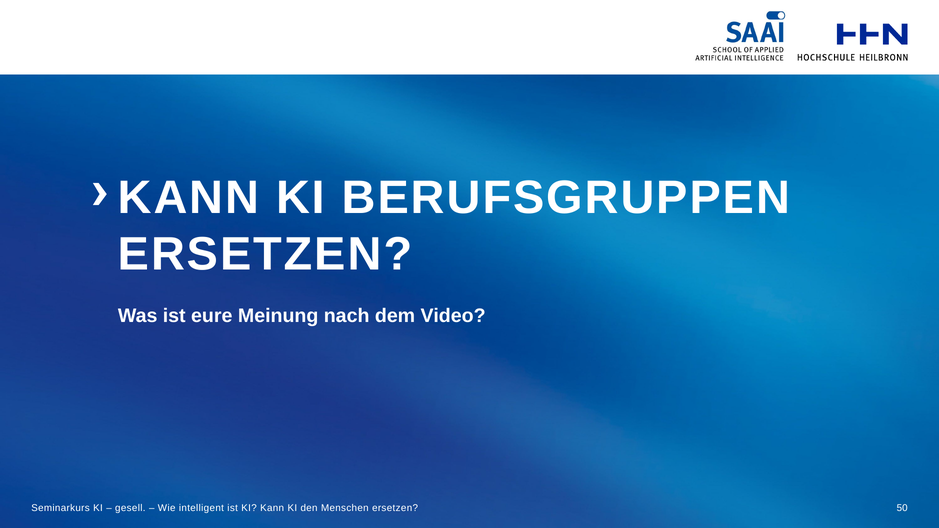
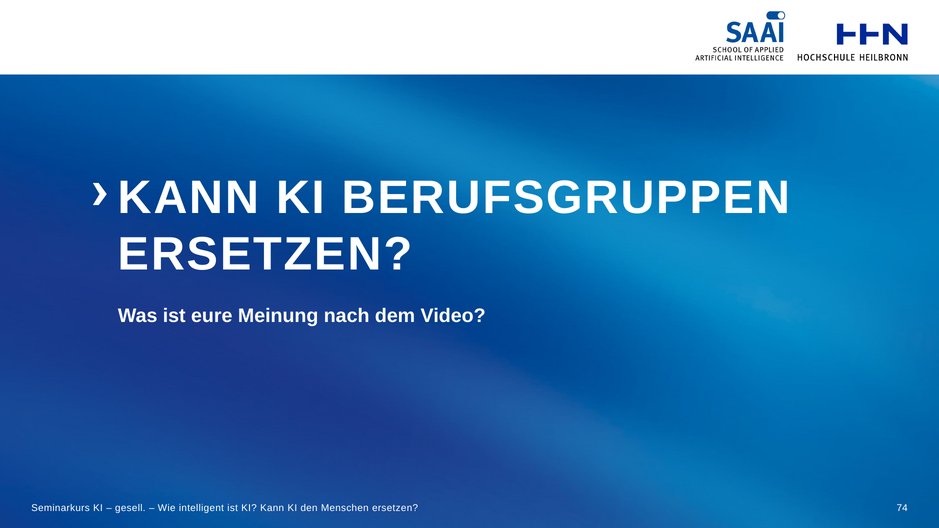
50: 50 -> 74
